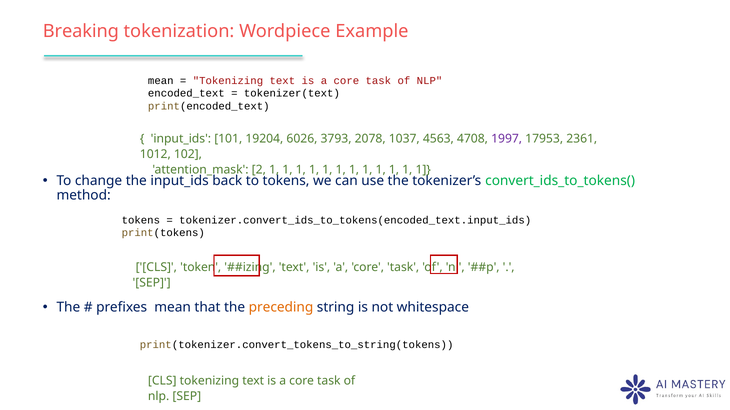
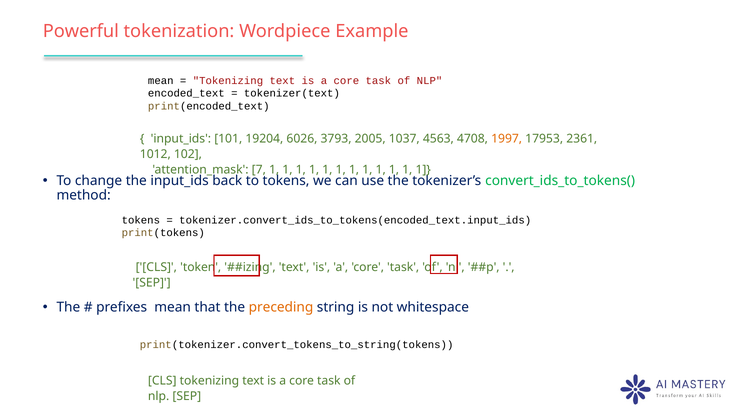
Breaking: Breaking -> Powerful
2078: 2078 -> 2005
1997 colour: purple -> orange
2: 2 -> 7
